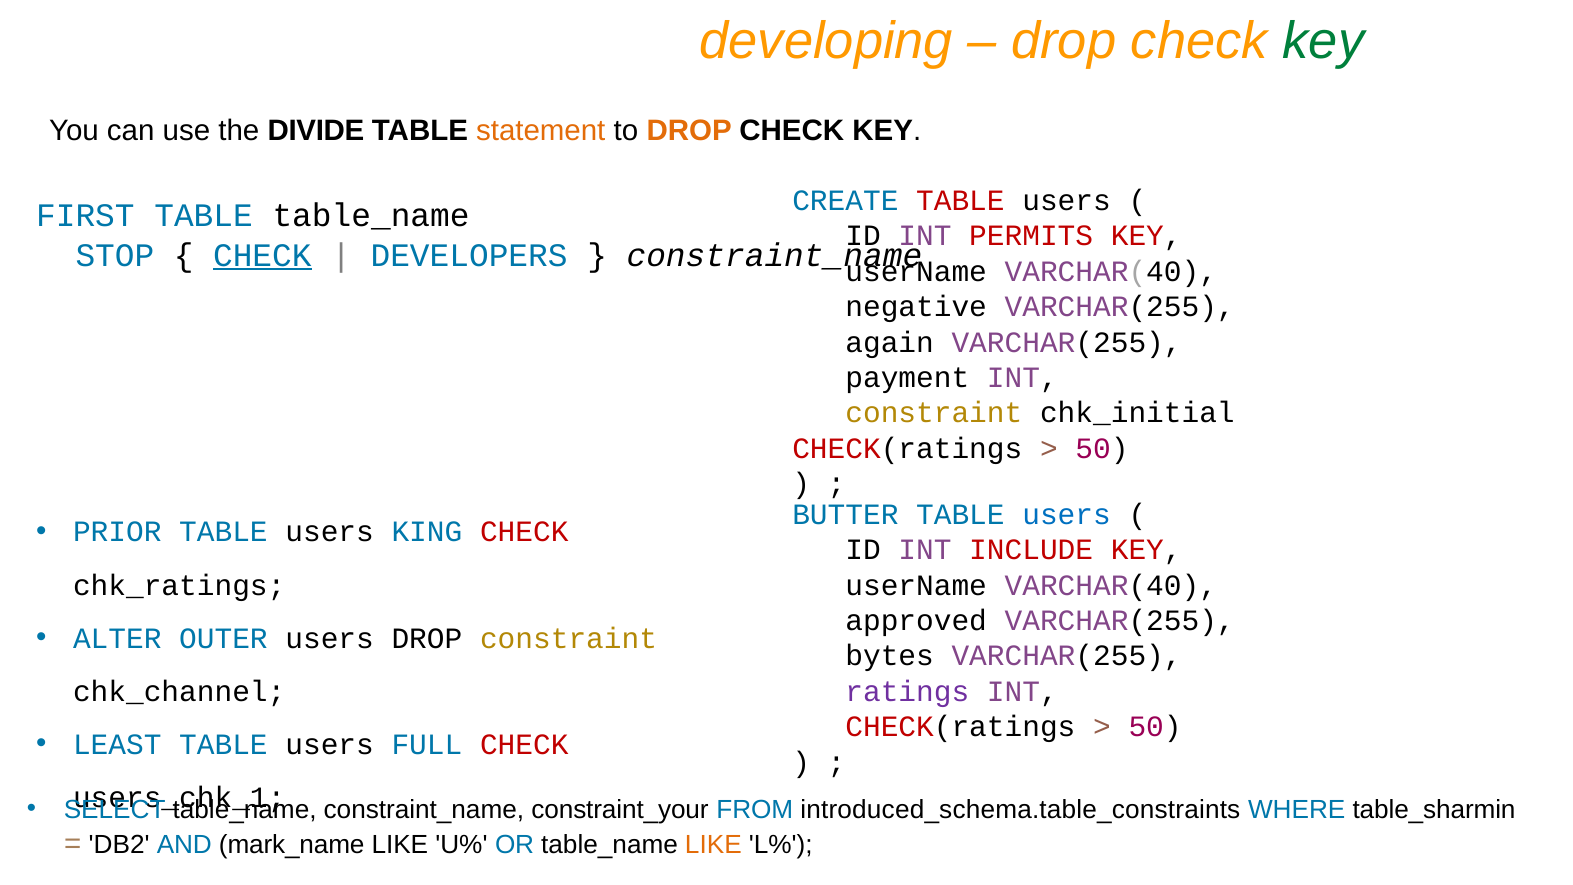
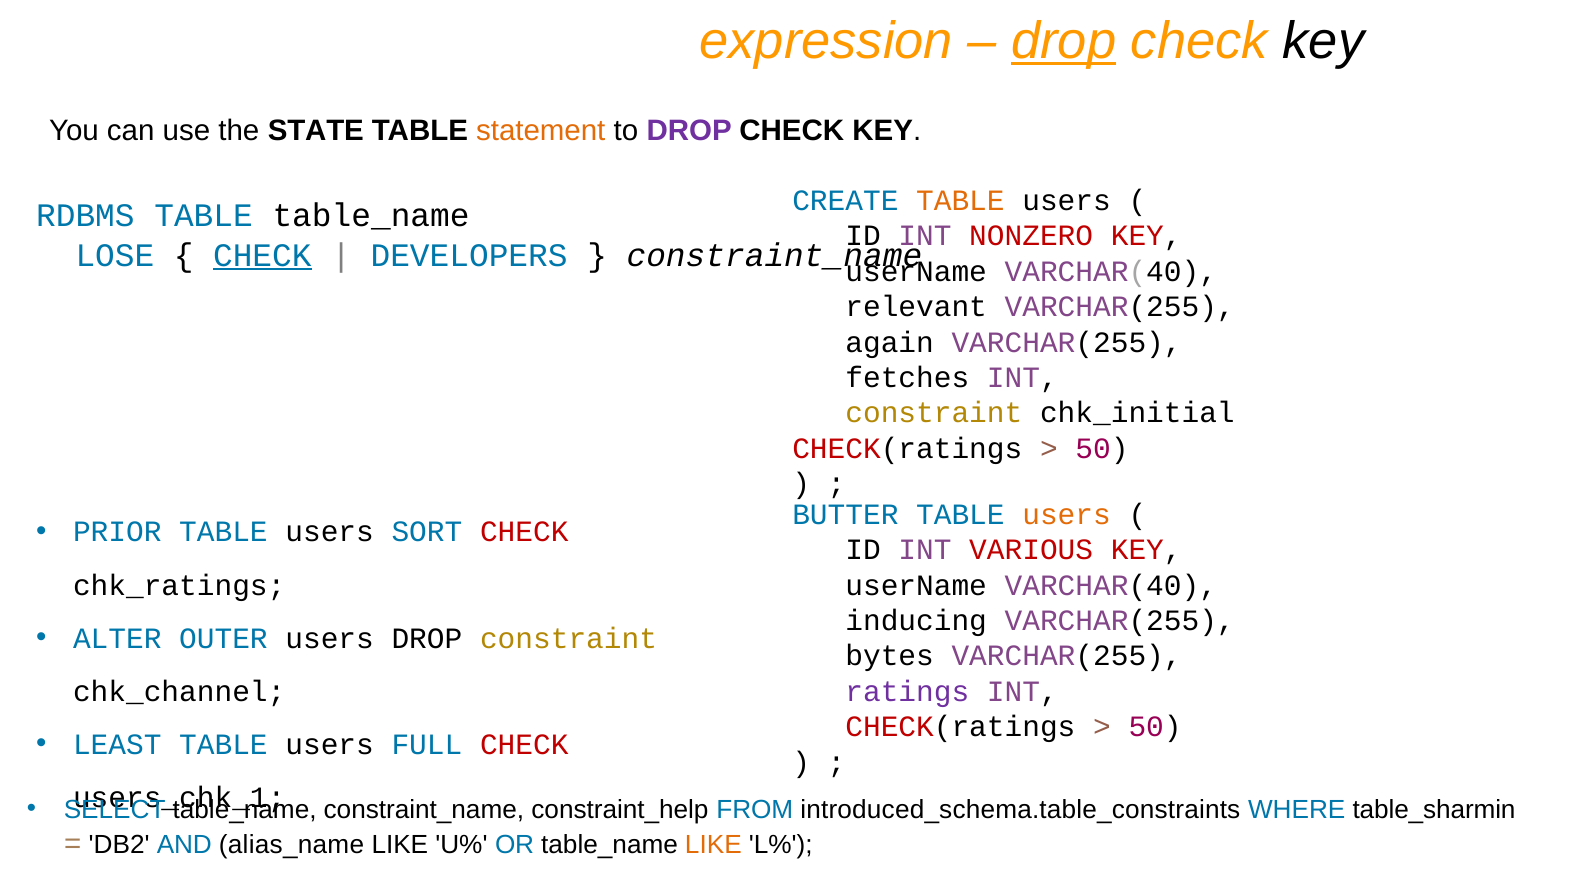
developing: developing -> expression
drop at (1064, 41) underline: none -> present
key at (1323, 41) colour: green -> black
DIVIDE: DIVIDE -> STATE
DROP at (689, 131) colour: orange -> purple
TABLE at (960, 201) colour: red -> orange
FIRST: FIRST -> RDBMS
PERMITS: PERMITS -> NONZERO
STOP: STOP -> LOSE
negative: negative -> relevant
payment: payment -> fetches
users at (1067, 514) colour: blue -> orange
KING: KING -> SORT
INCLUDE: INCLUDE -> VARIOUS
approved: approved -> inducing
constraint_your: constraint_your -> constraint_help
mark_name: mark_name -> alias_name
